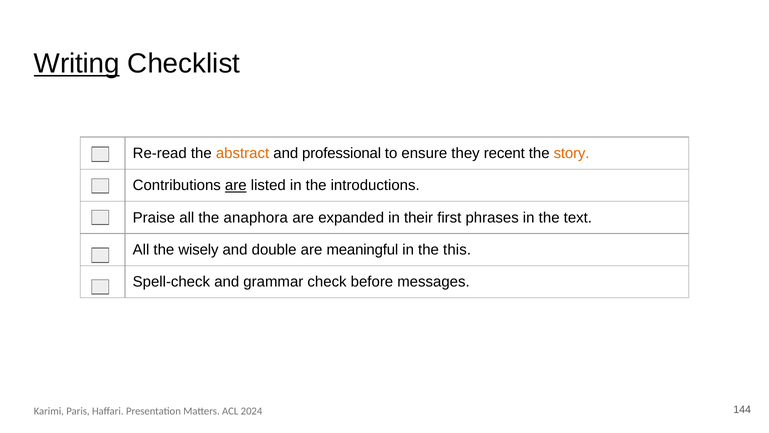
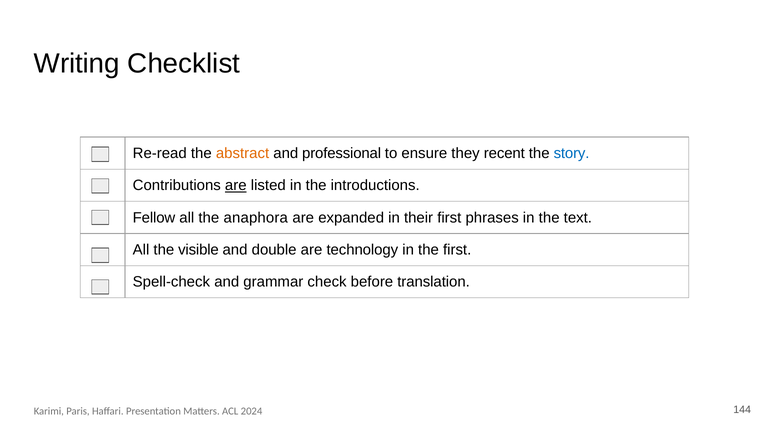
Writing underline: present -> none
story colour: orange -> blue
Praise: Praise -> Fellow
wisely: wisely -> visible
meaningful: meaningful -> technology
the this: this -> first
messages: messages -> translation
